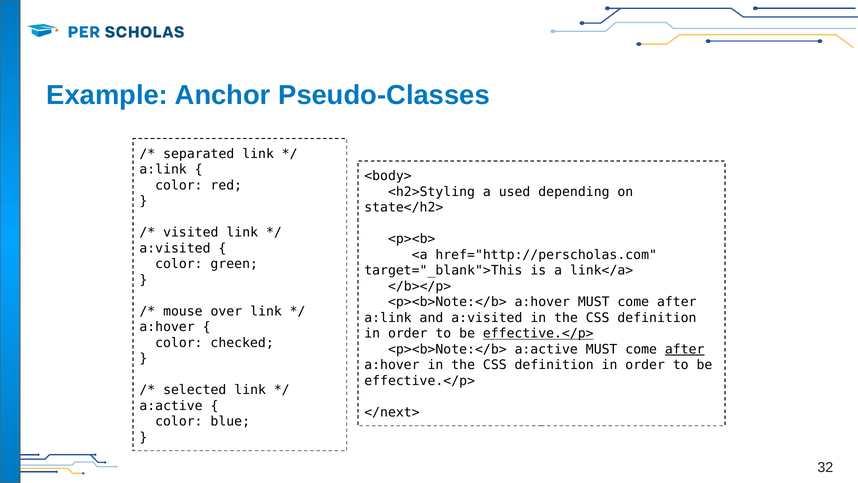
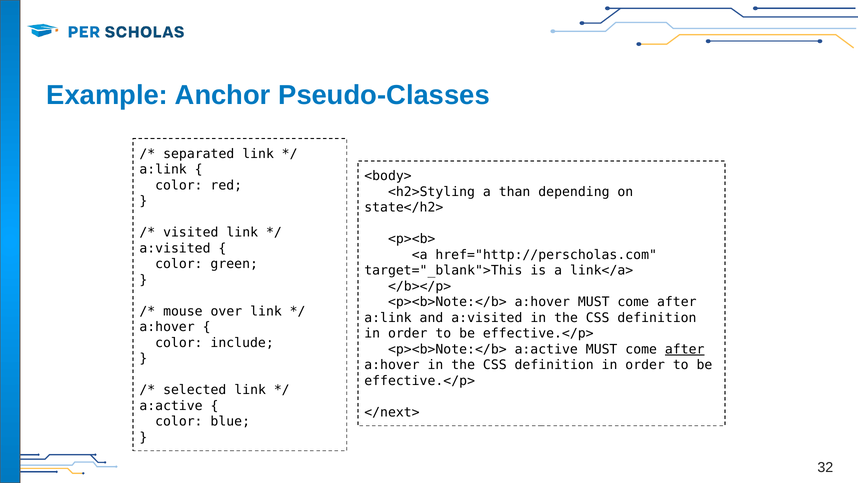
used: used -> than
effective.</p> at (538, 333) underline: present -> none
checked: checked -> include
